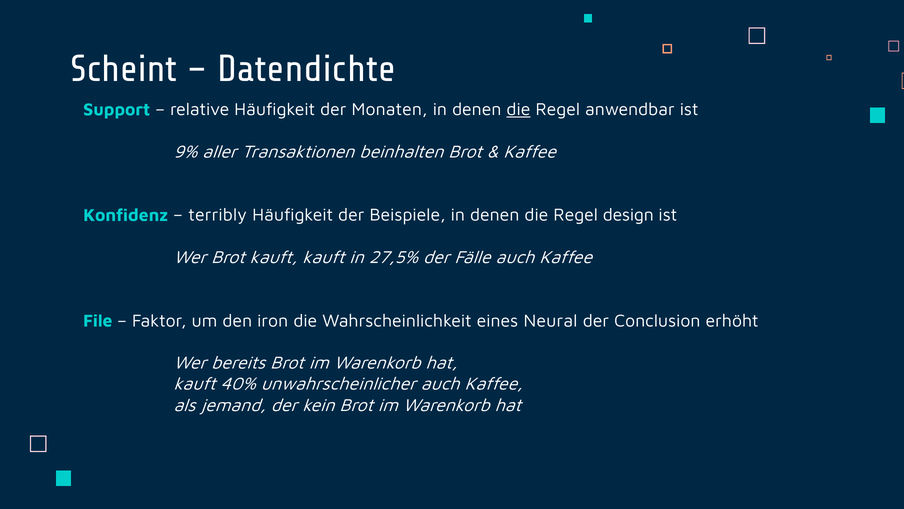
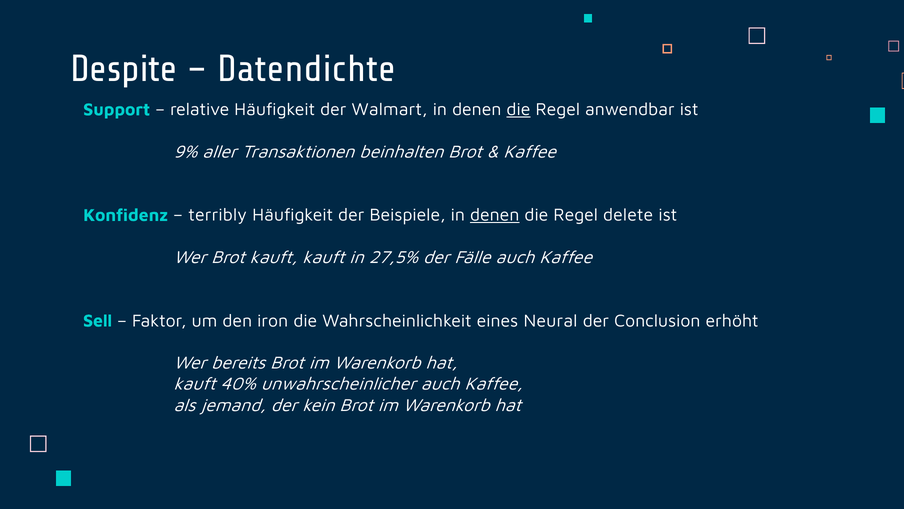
Scheint: Scheint -> Despite
Monaten: Monaten -> Walmart
denen at (495, 215) underline: none -> present
design: design -> delete
File: File -> Sell
